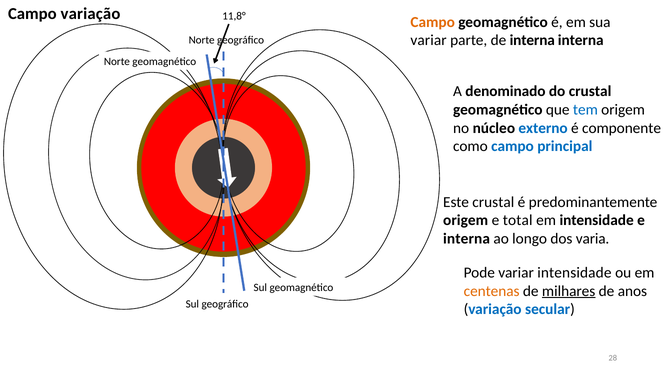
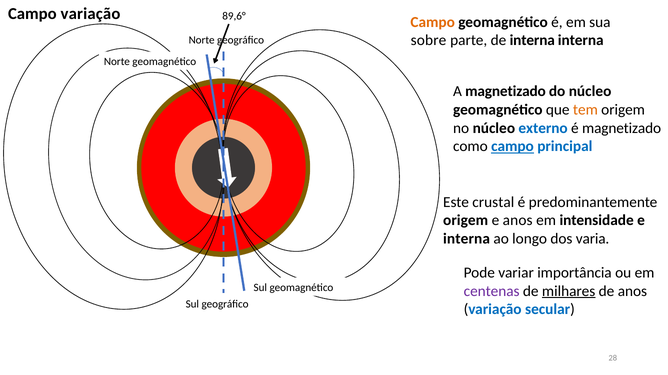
11,8°: 11,8° -> 89,6°
variar at (429, 41): variar -> sobre
A denominado: denominado -> magnetizado
do crustal: crustal -> núcleo
tem colour: blue -> orange
é componente: componente -> magnetizado
campo at (513, 147) underline: none -> present
e total: total -> anos
variar intensidade: intensidade -> importância
centenas colour: orange -> purple
